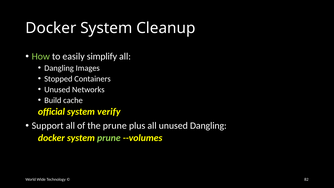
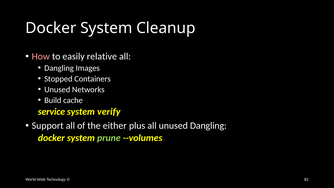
How colour: light green -> pink
simplify: simplify -> relative
official: official -> service
the prune: prune -> either
